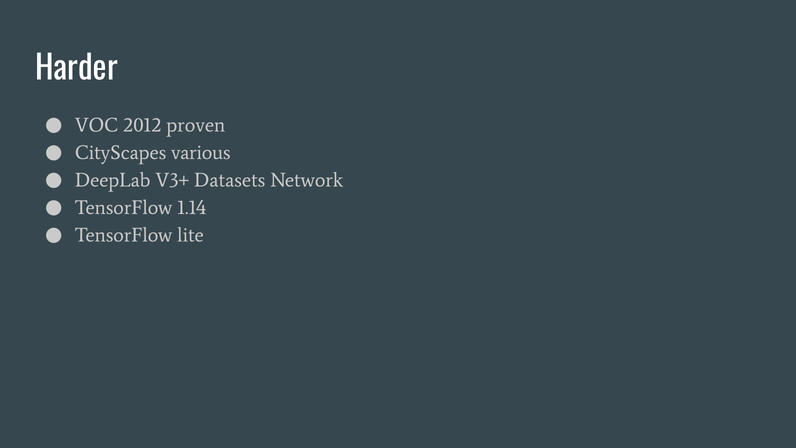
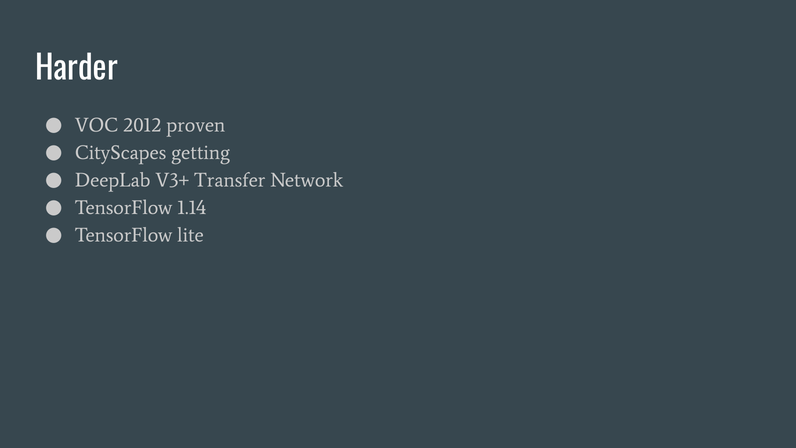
various: various -> getting
Datasets: Datasets -> Transfer
